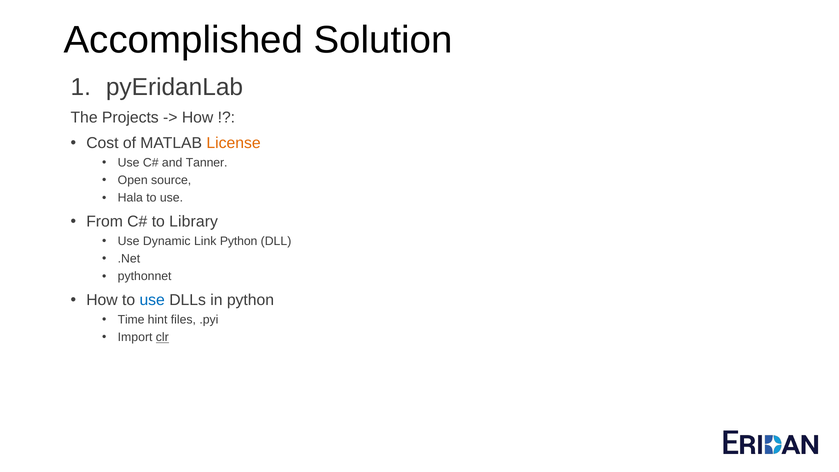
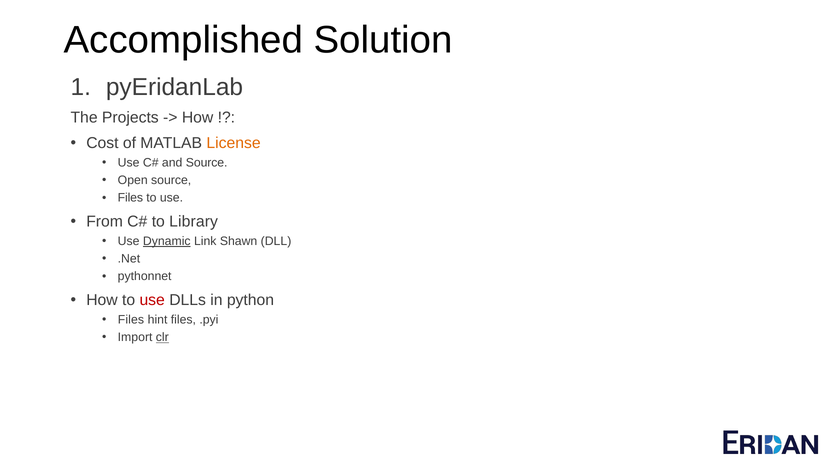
and Tanner: Tanner -> Source
Hala at (130, 198): Hala -> Files
Dynamic underline: none -> present
Link Python: Python -> Shawn
use at (152, 300) colour: blue -> red
Time at (131, 320): Time -> Files
